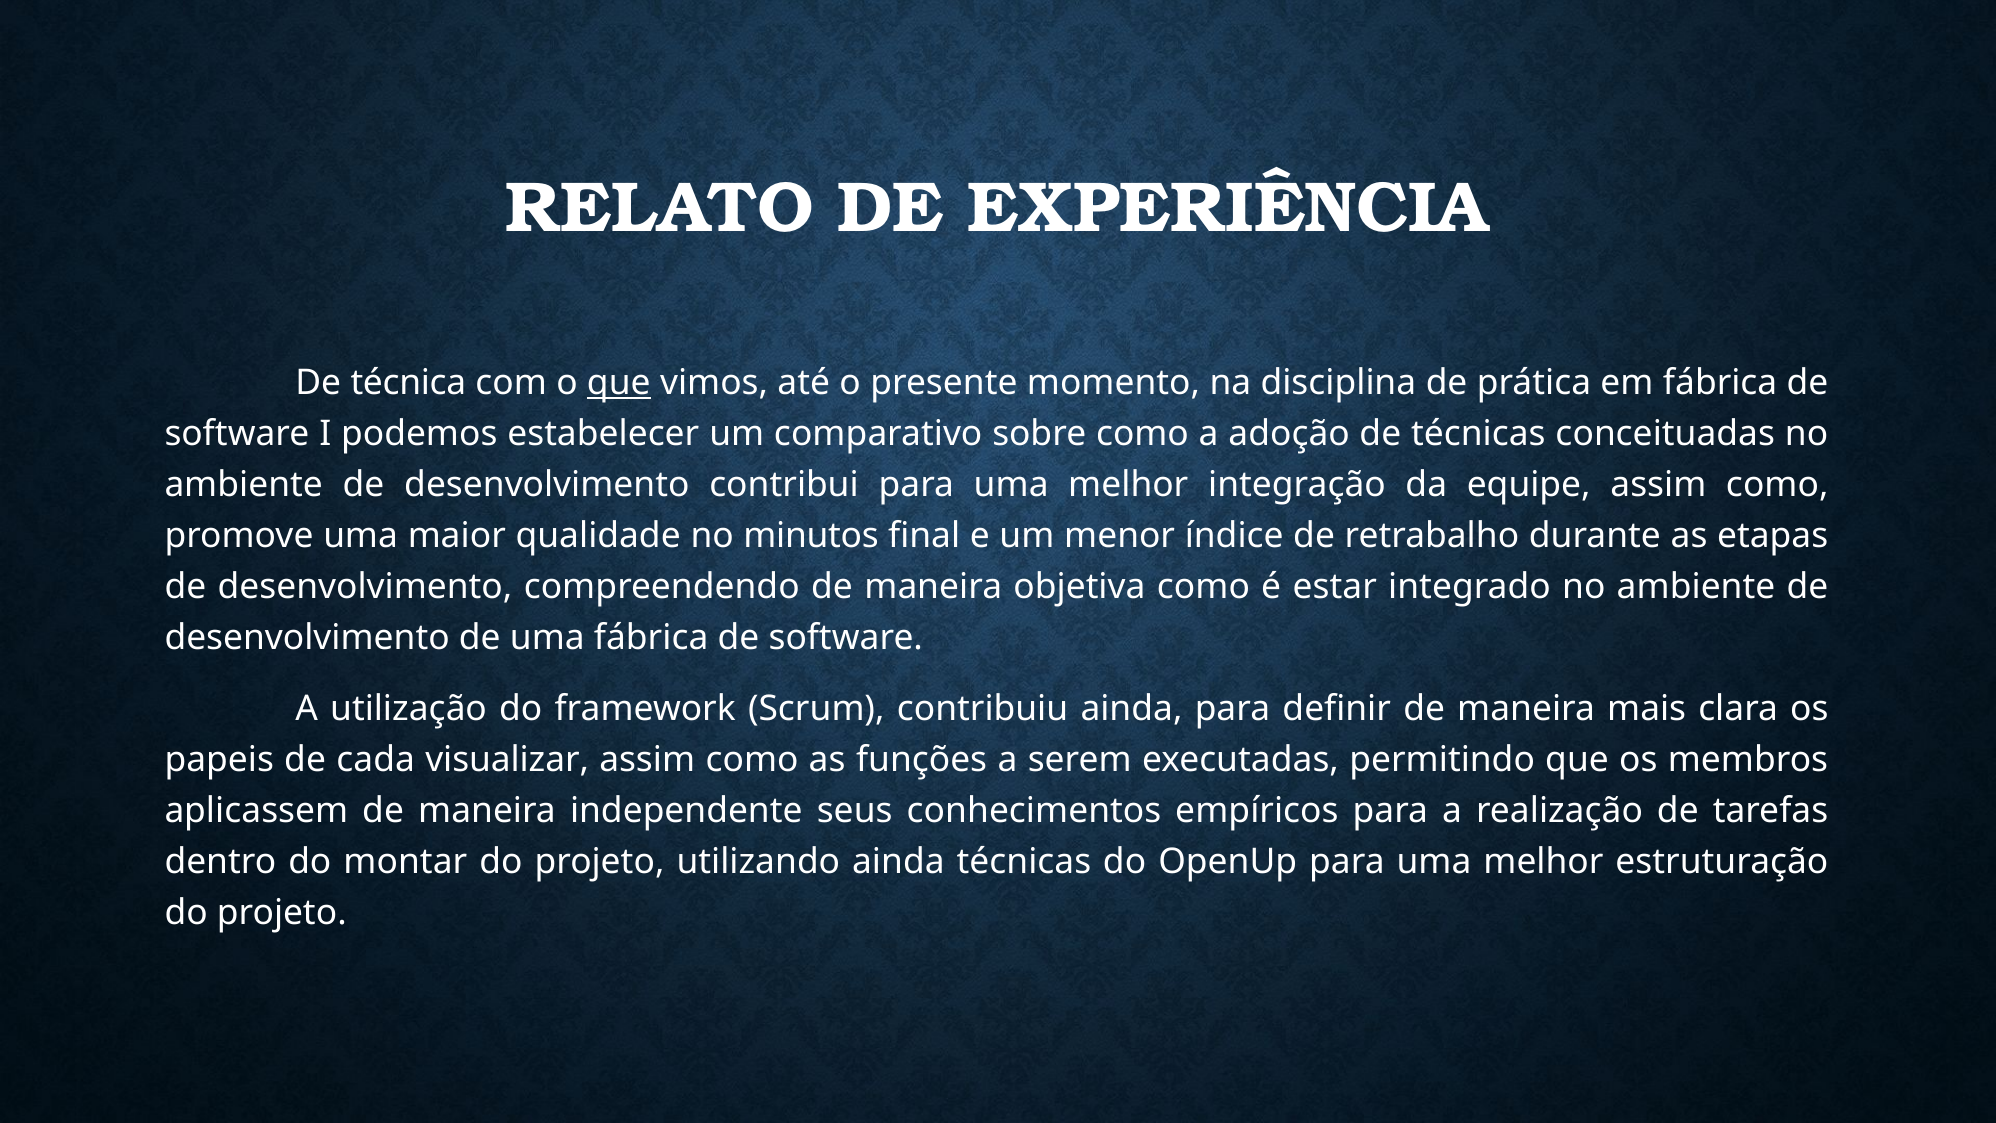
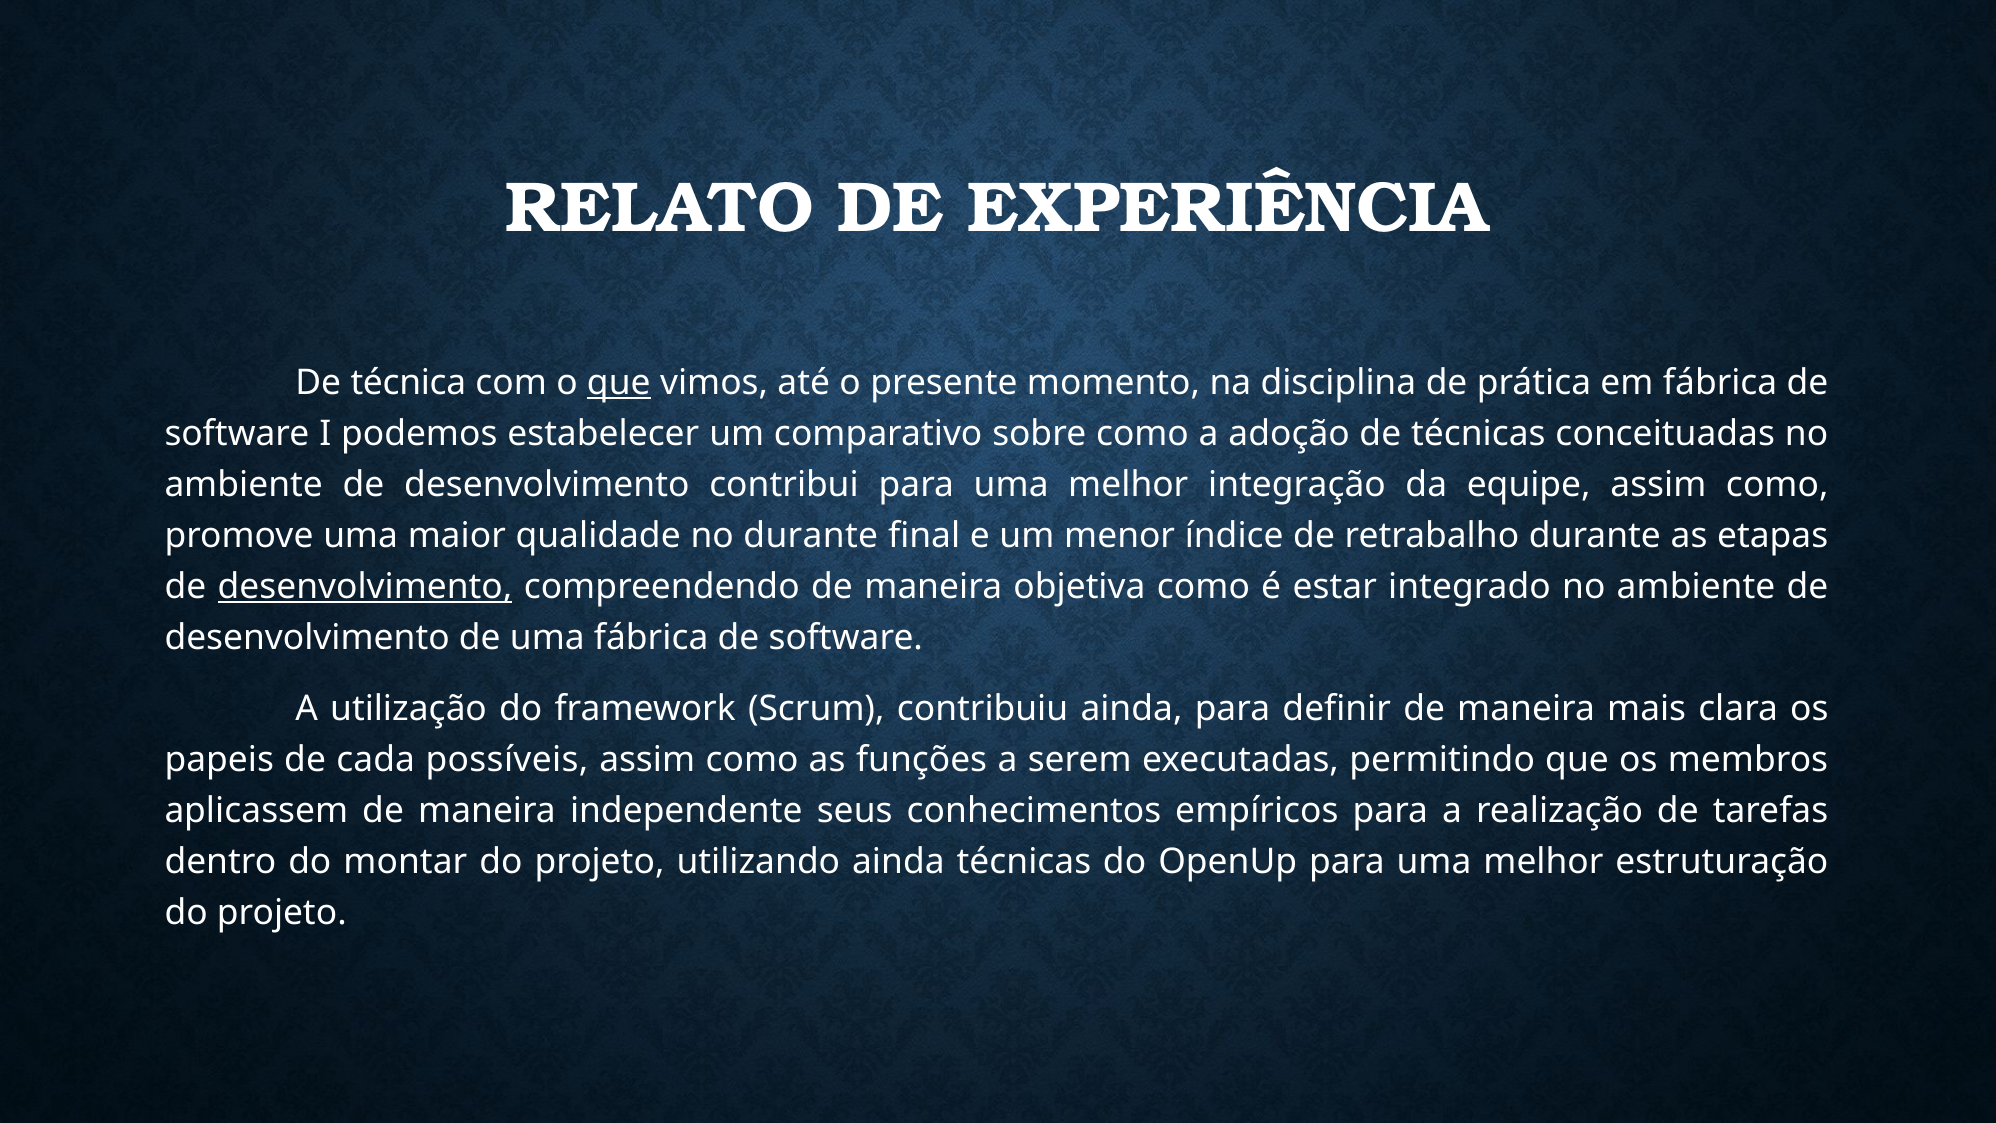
no minutos: minutos -> durante
desenvolvimento at (365, 586) underline: none -> present
visualizar: visualizar -> possíveis
